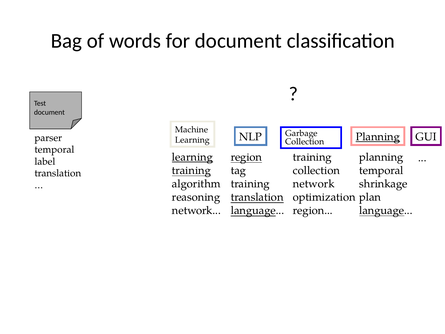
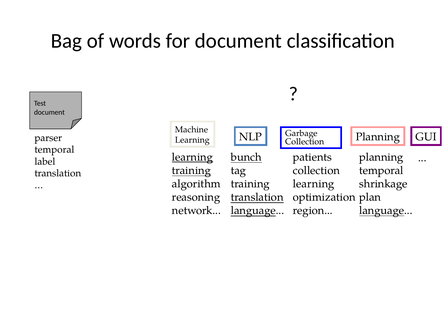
Planning at (378, 137) underline: present -> none
region at (246, 157): region -> bunch
training at (312, 157): training -> patients
network at (314, 184): network -> learning
